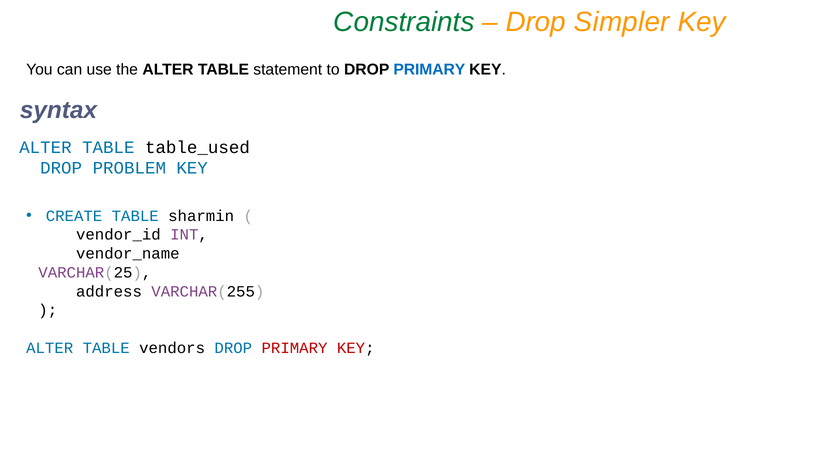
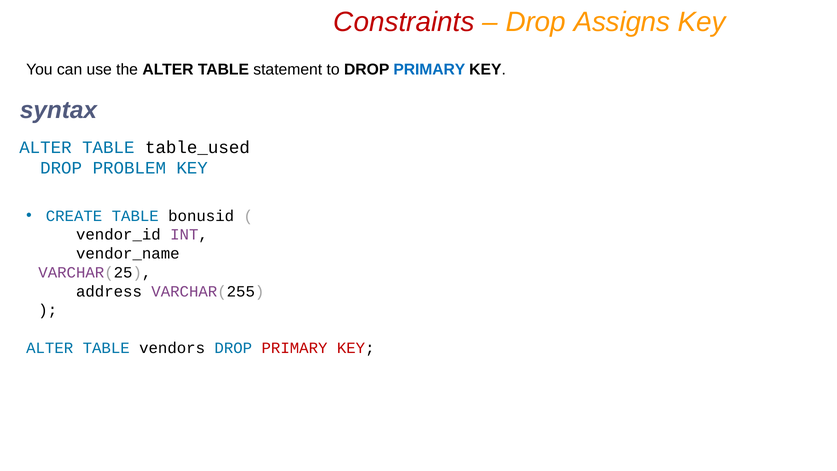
Constraints colour: green -> red
Simpler: Simpler -> Assigns
sharmin: sharmin -> bonusid
